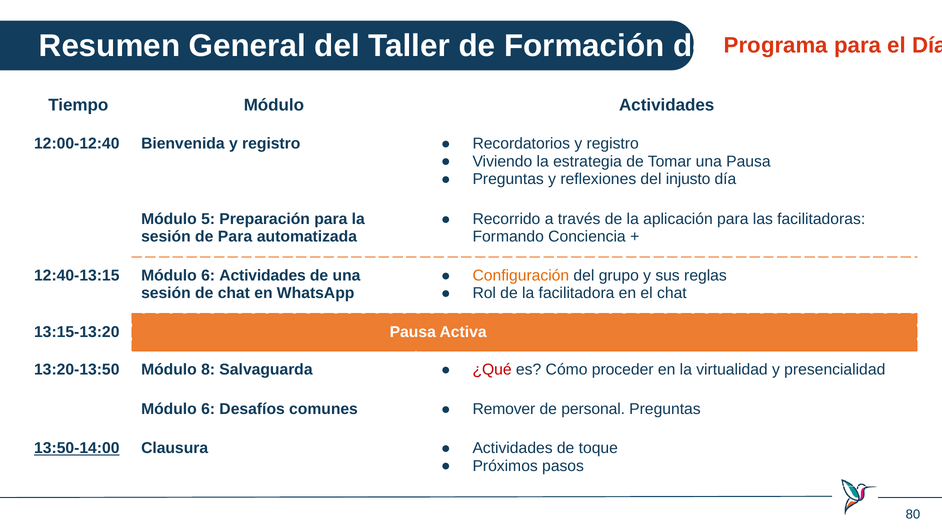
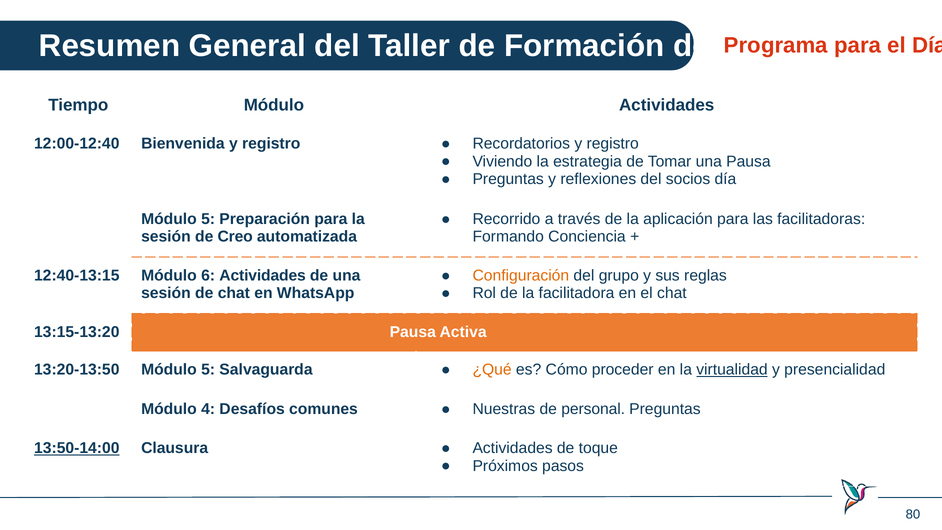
injusto: injusto -> socios
de Para: Para -> Creo
13:20-13:50 Módulo 8: 8 -> 5
¿Qué colour: red -> orange
virtualidad underline: none -> present
6 at (208, 409): 6 -> 4
Remover: Remover -> Nuestras
